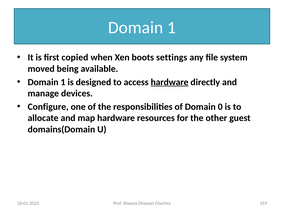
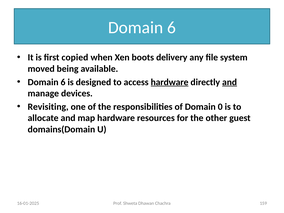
1 at (171, 27): 1 -> 6
settings: settings -> delivery
1 at (63, 82): 1 -> 6
and at (230, 82) underline: none -> present
Configure: Configure -> Revisiting
